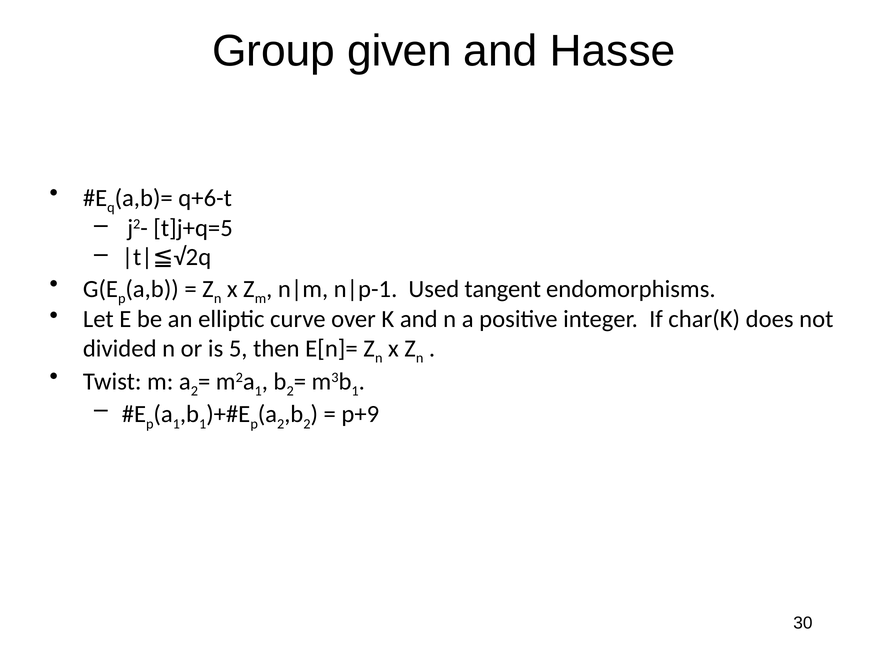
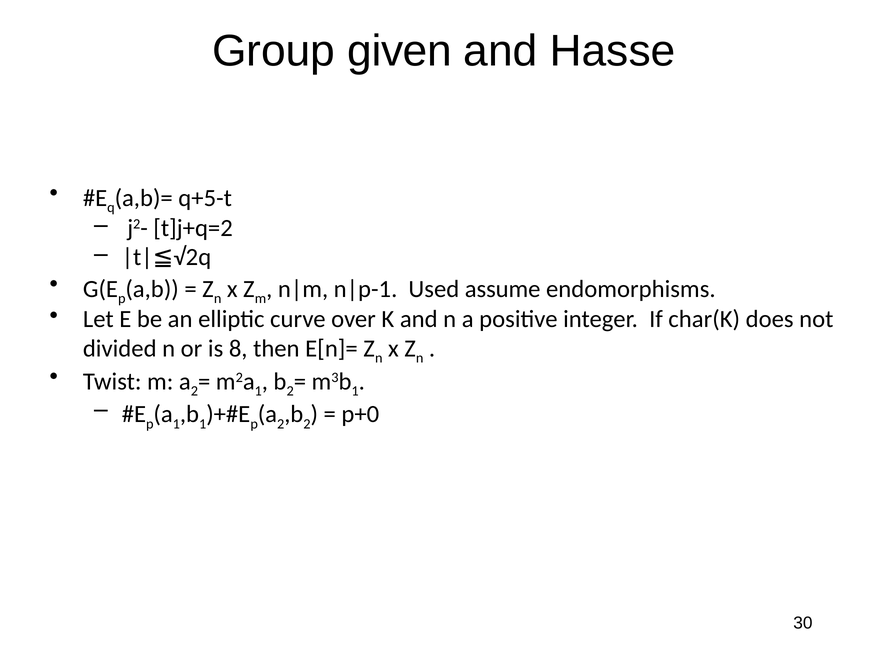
q+6-t: q+6-t -> q+5-t
t]j+q=5: t]j+q=5 -> t]j+q=2
tangent: tangent -> assume
5: 5 -> 8
p+9: p+9 -> p+0
